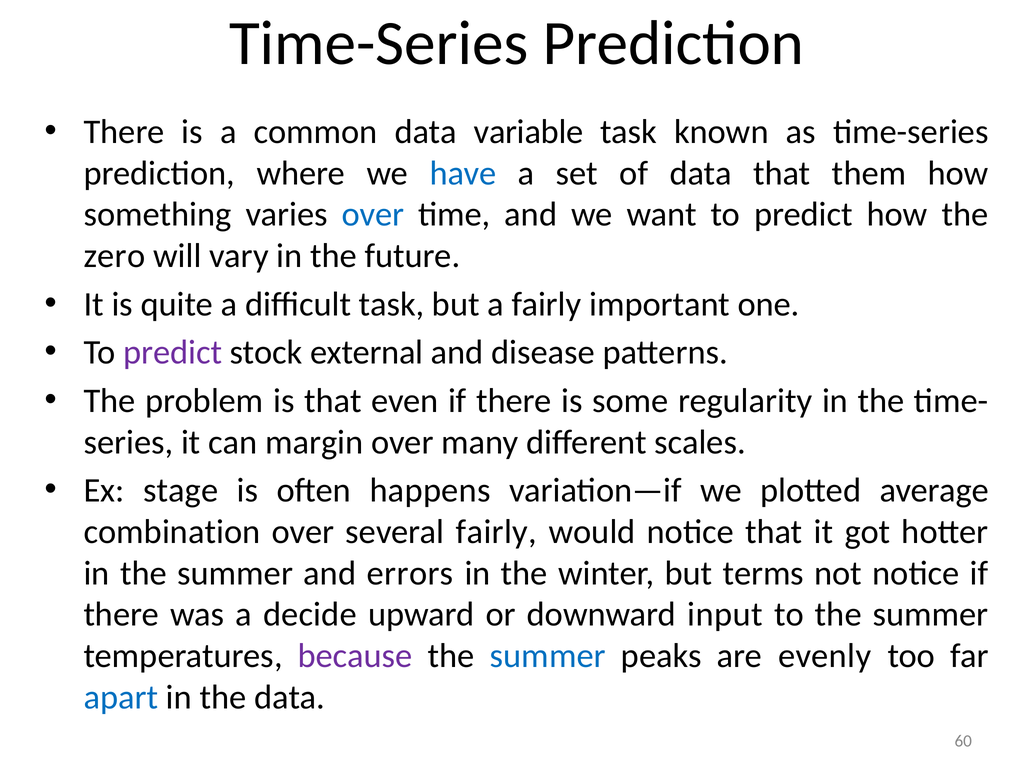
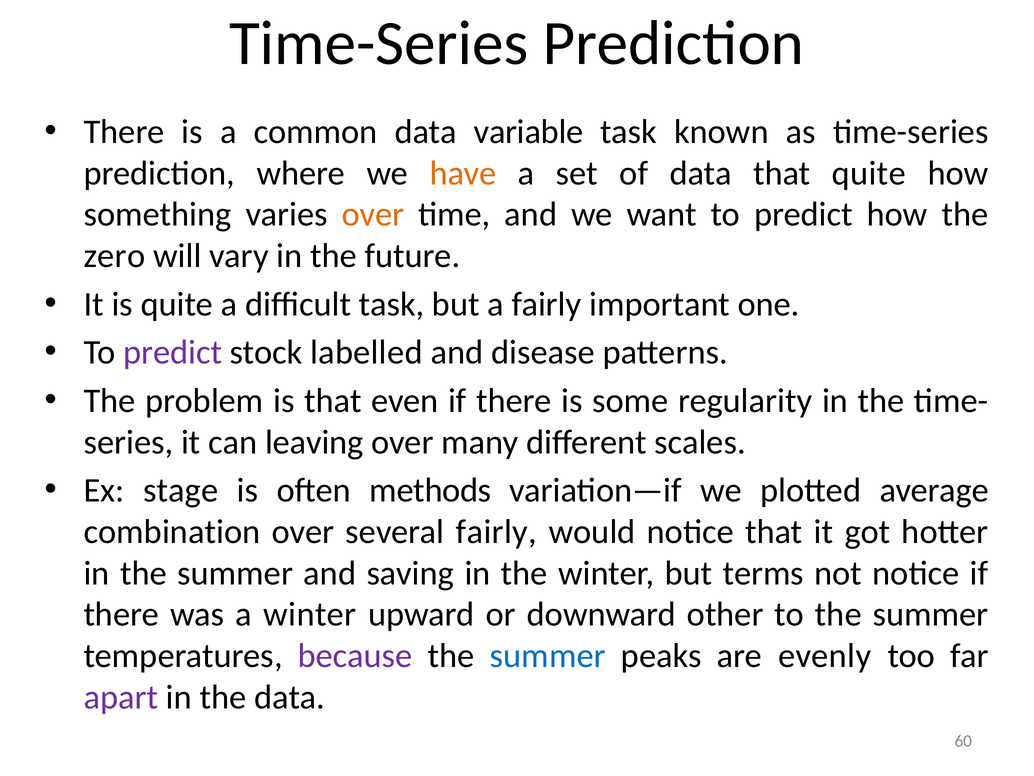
have colour: blue -> orange
that them: them -> quite
over at (373, 214) colour: blue -> orange
external: external -> labelled
margin: margin -> leaving
happens: happens -> methods
errors: errors -> saving
a decide: decide -> winter
input: input -> other
apart colour: blue -> purple
